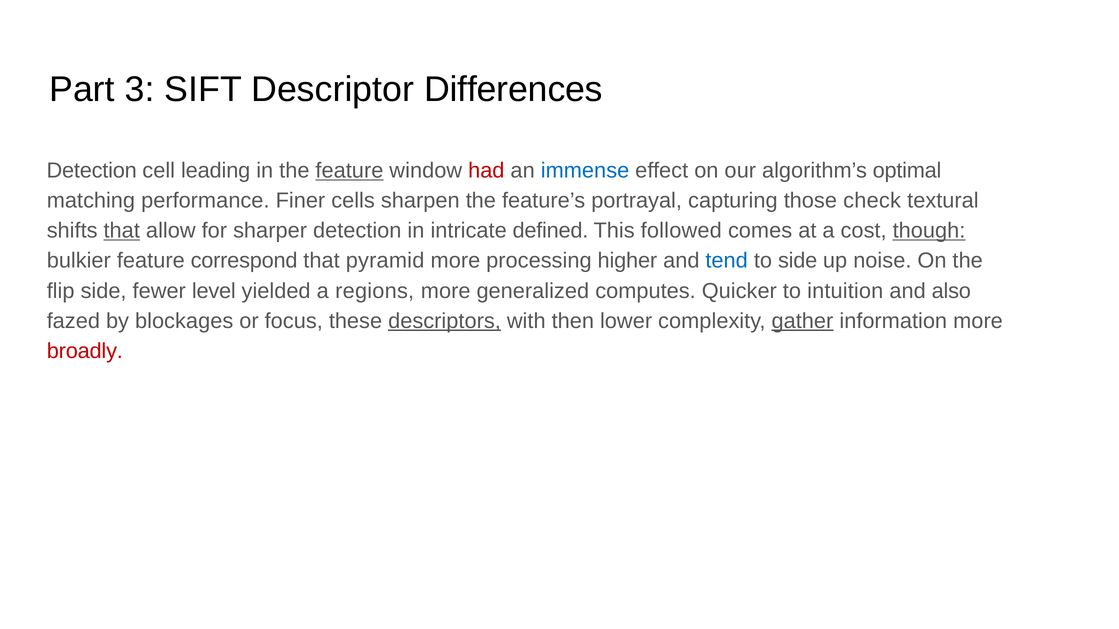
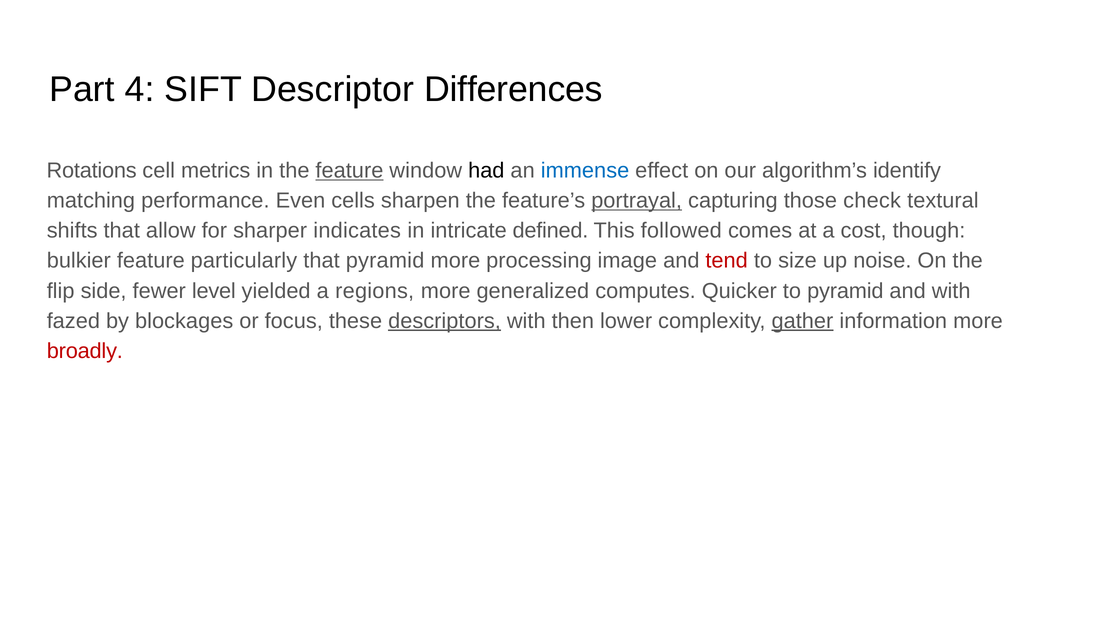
3: 3 -> 4
Detection at (92, 171): Detection -> Rotations
leading: leading -> metrics
had colour: red -> black
optimal: optimal -> identify
Finer: Finer -> Even
portrayal underline: none -> present
that at (122, 231) underline: present -> none
sharper detection: detection -> indicates
though underline: present -> none
correspond: correspond -> particularly
higher: higher -> image
tend colour: blue -> red
to side: side -> size
to intuition: intuition -> pyramid
and also: also -> with
